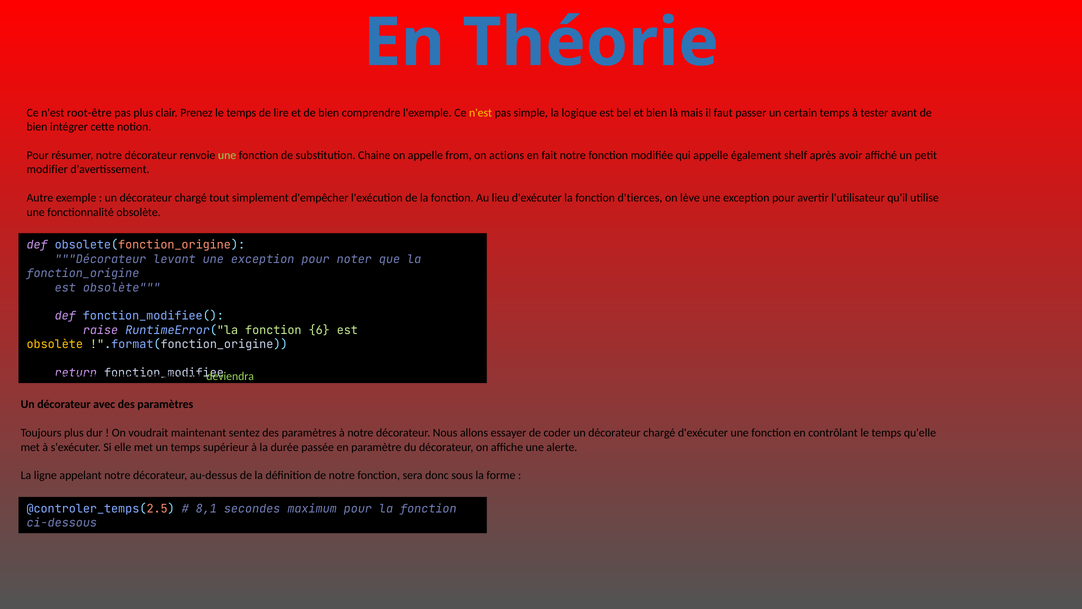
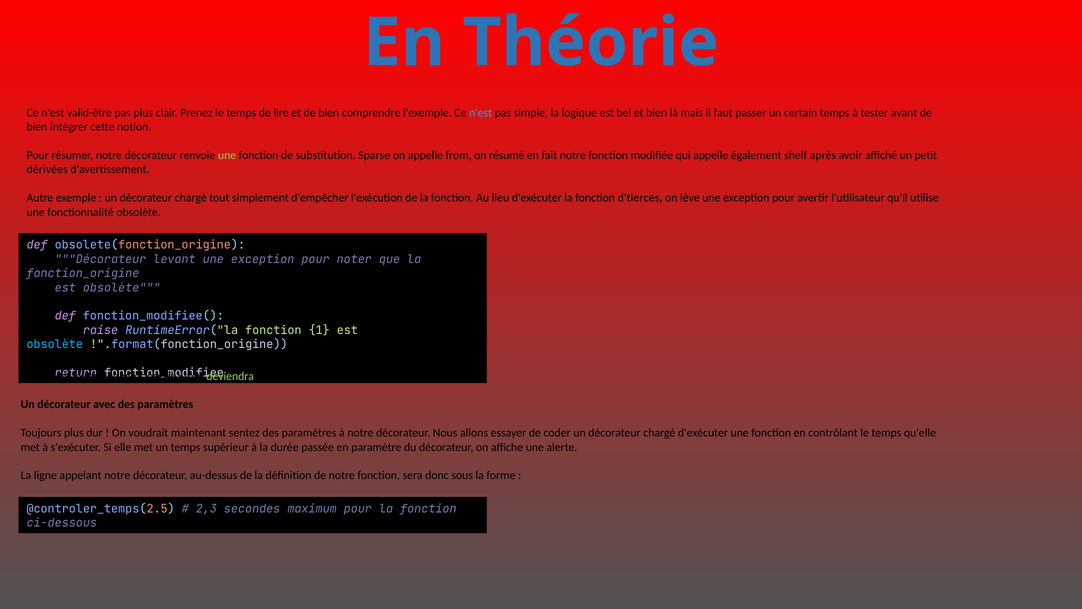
root-être: root-être -> valid-être
n'est at (481, 113) colour: yellow -> light blue
Chaine: Chaine -> Sparse
actions: actions -> résumé
modifier: modifier -> dérivées
6: 6 -> 1
obsolète at (55, 344) colour: yellow -> light blue
8,1: 8,1 -> 2,3
